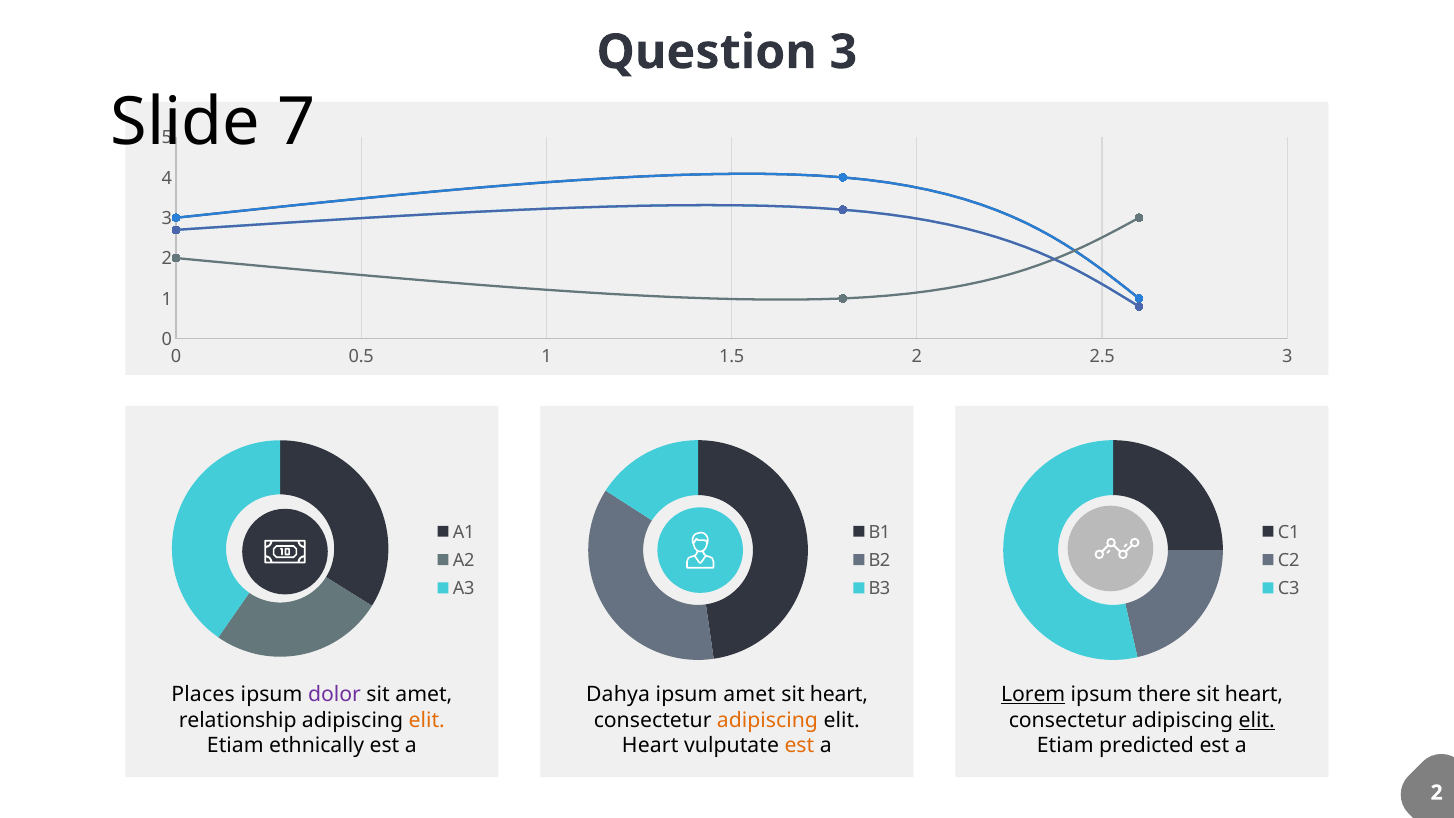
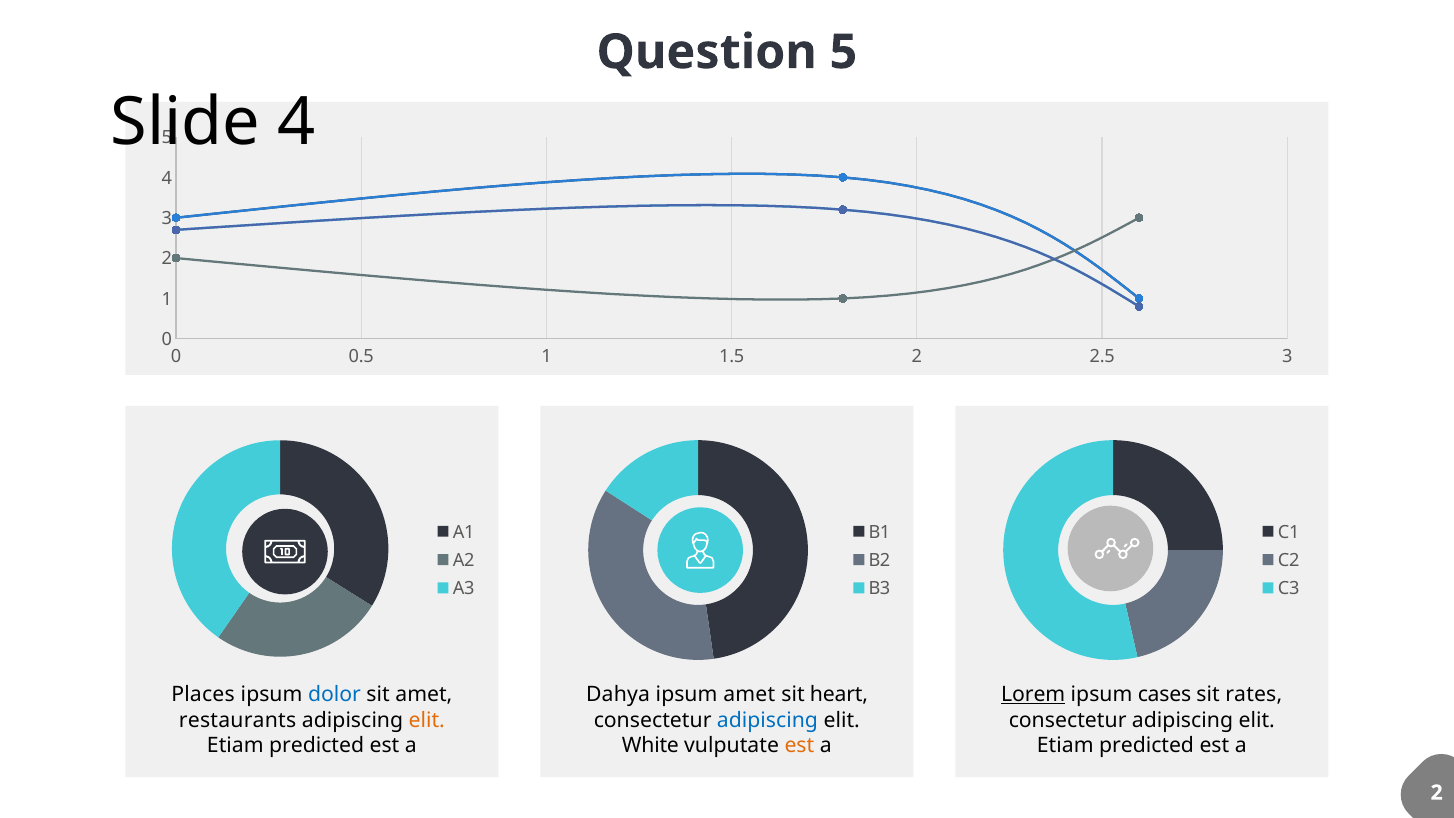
Question 3: 3 -> 5
7 at (297, 122): 7 -> 4
dolor colour: purple -> blue
there: there -> cases
heart at (1254, 695): heart -> rates
relationship: relationship -> restaurants
adipiscing at (767, 720) colour: orange -> blue
elit at (1257, 720) underline: present -> none
ethnically at (317, 745): ethnically -> predicted
Heart at (650, 745): Heart -> White
